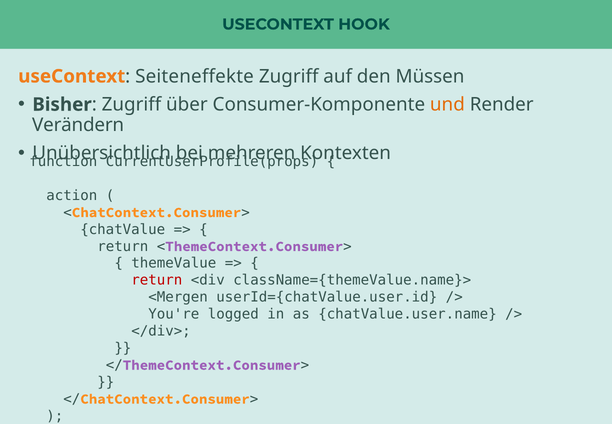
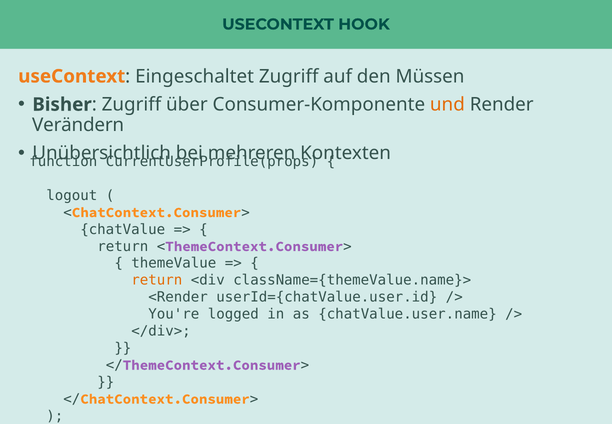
Seiteneffekte: Seiteneffekte -> Eingeschaltet
action: action -> logout
return at (157, 280) colour: red -> orange
<Mergen: <Mergen -> <Render
